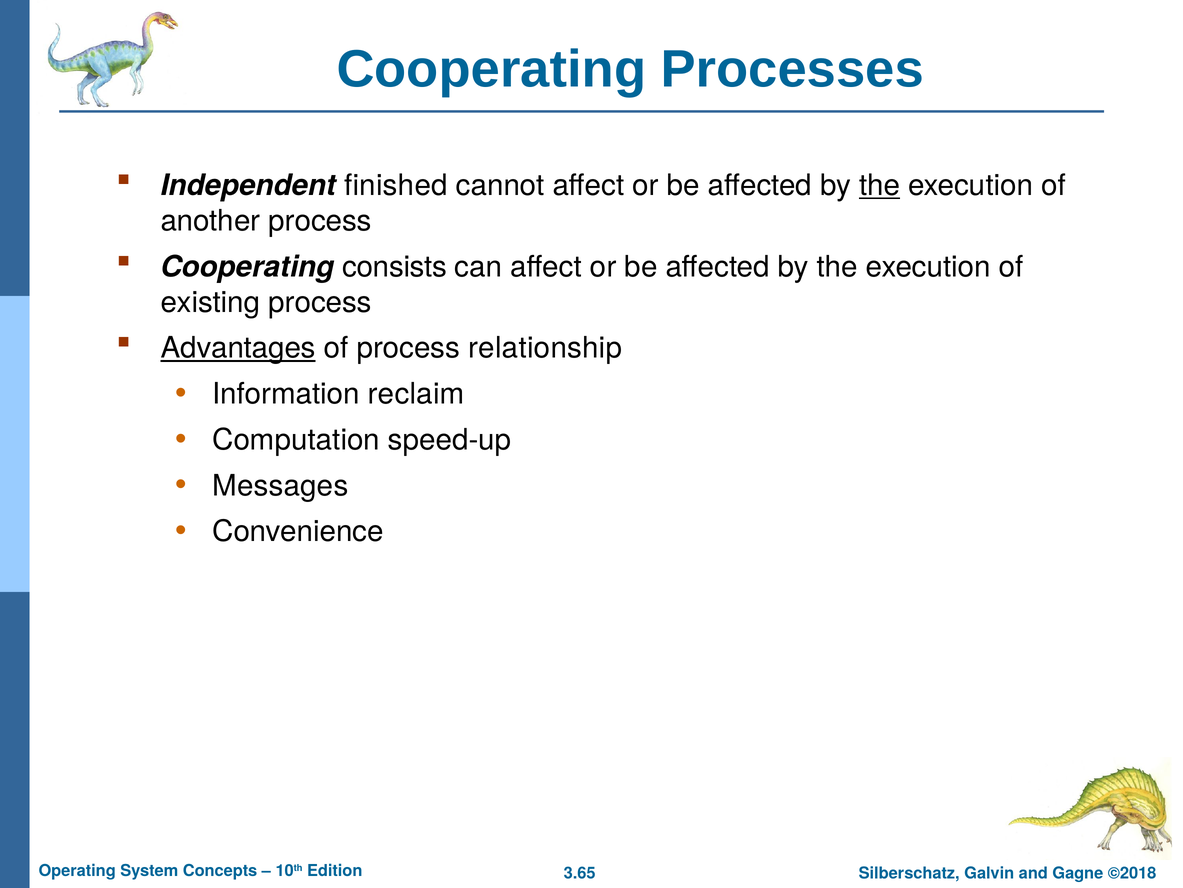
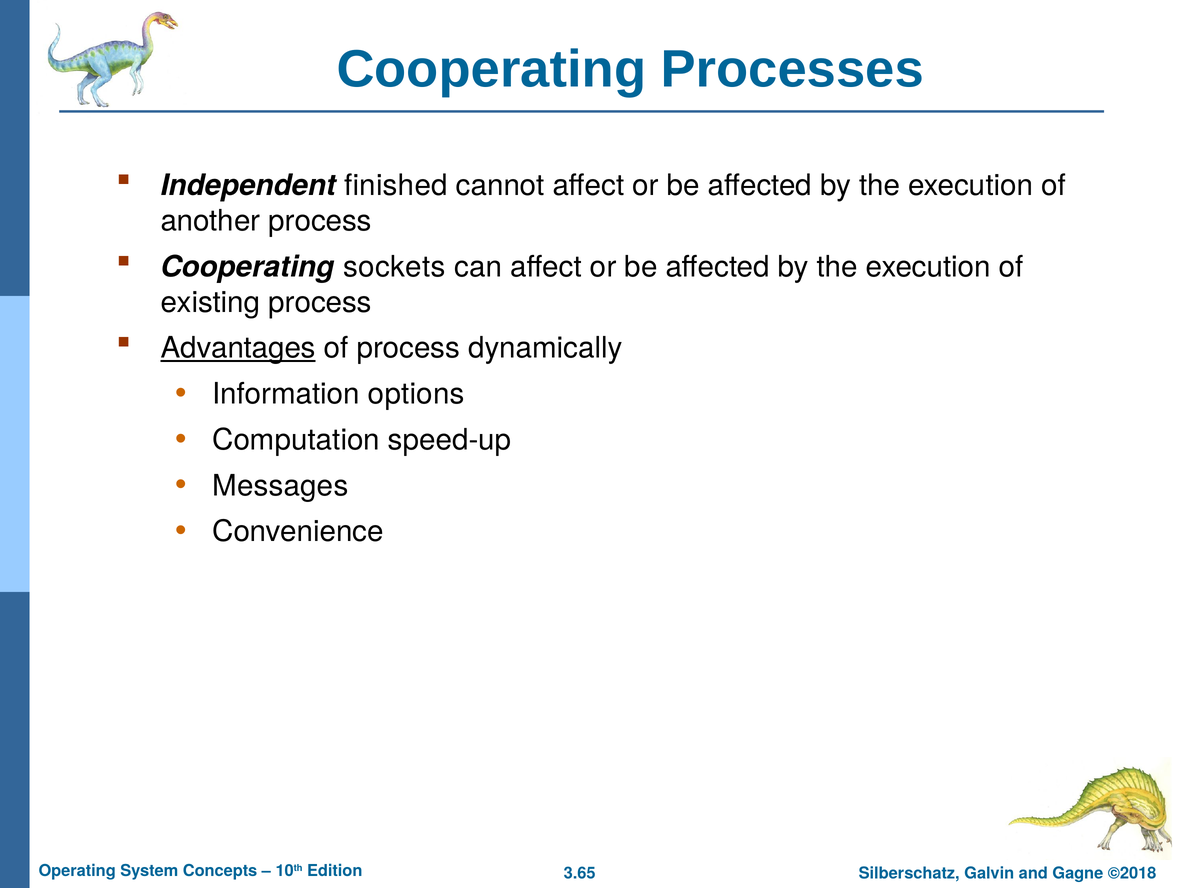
the at (880, 185) underline: present -> none
consists: consists -> sockets
relationship: relationship -> dynamically
reclaim: reclaim -> options
